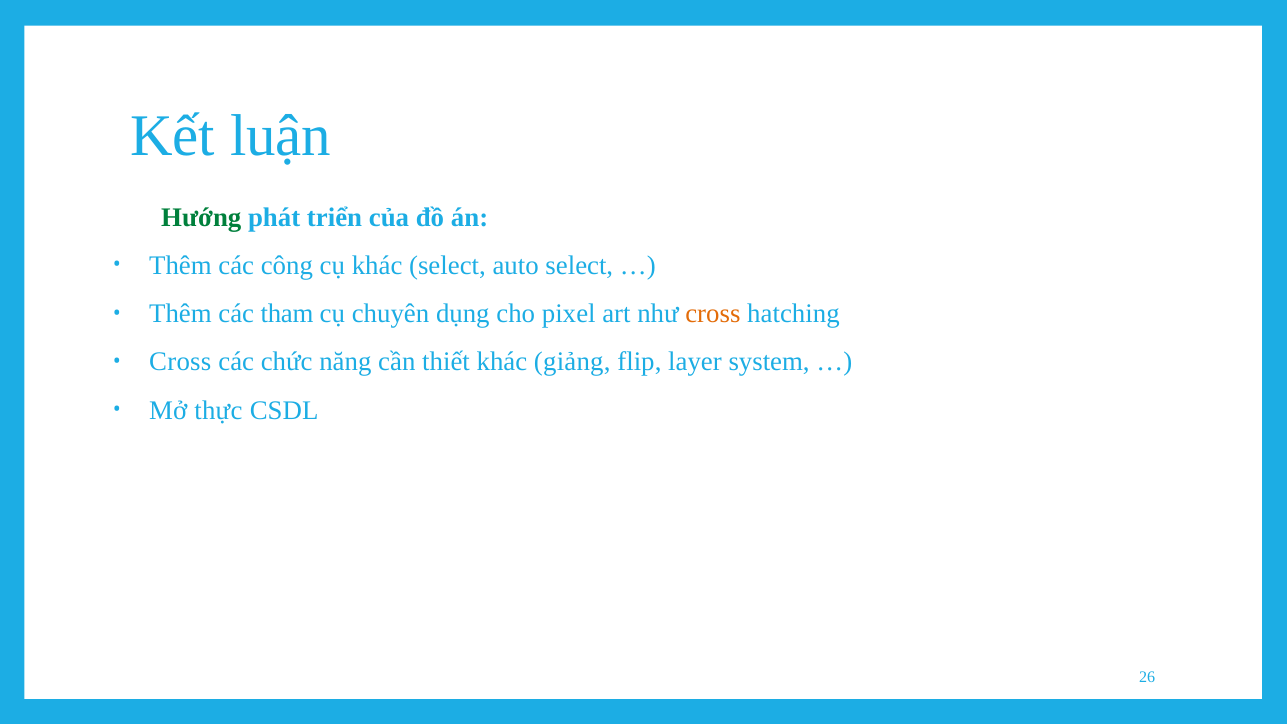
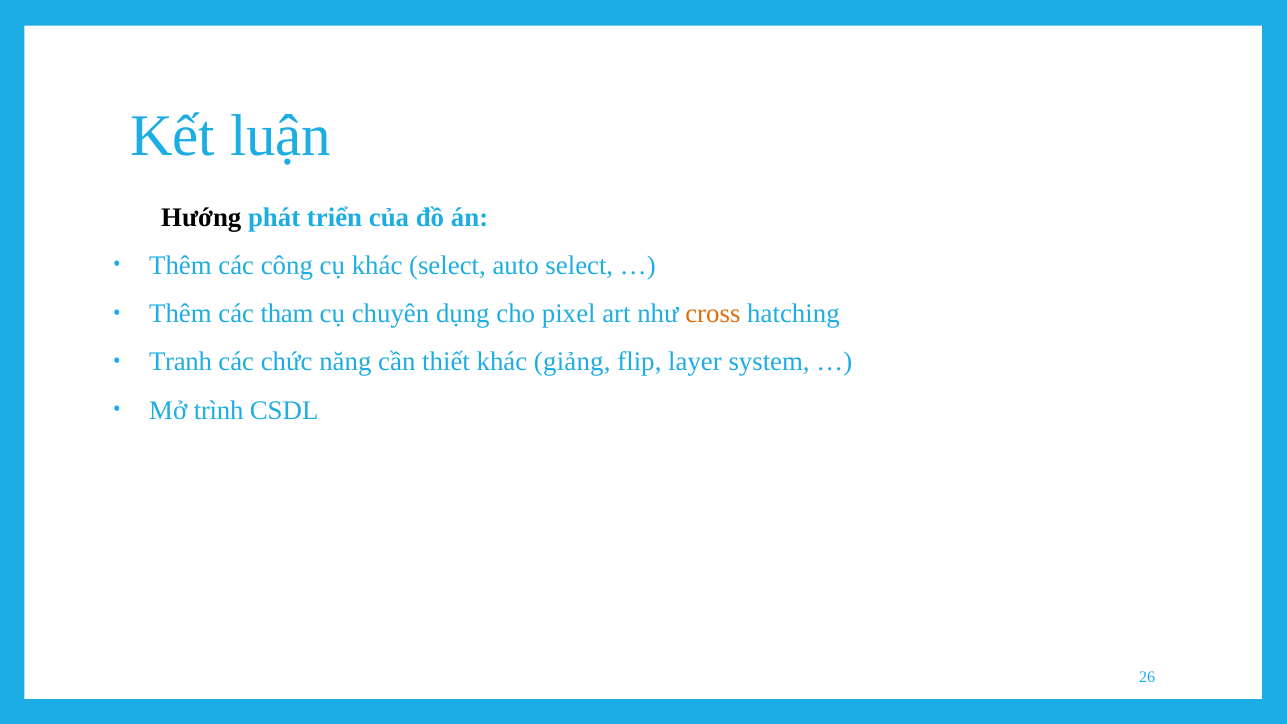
Hướng colour: green -> black
Cross at (180, 362): Cross -> Tranh
thực: thực -> trình
